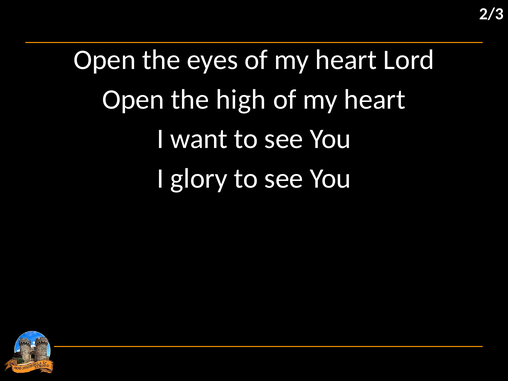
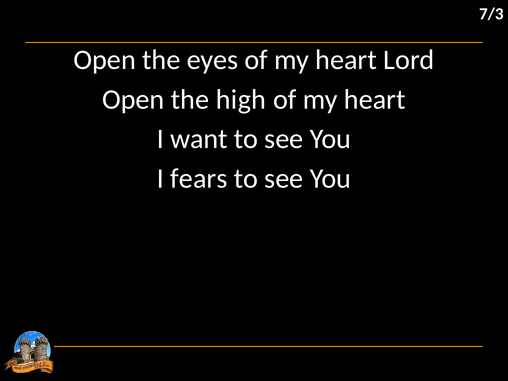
2/3: 2/3 -> 7/3
glory: glory -> fears
